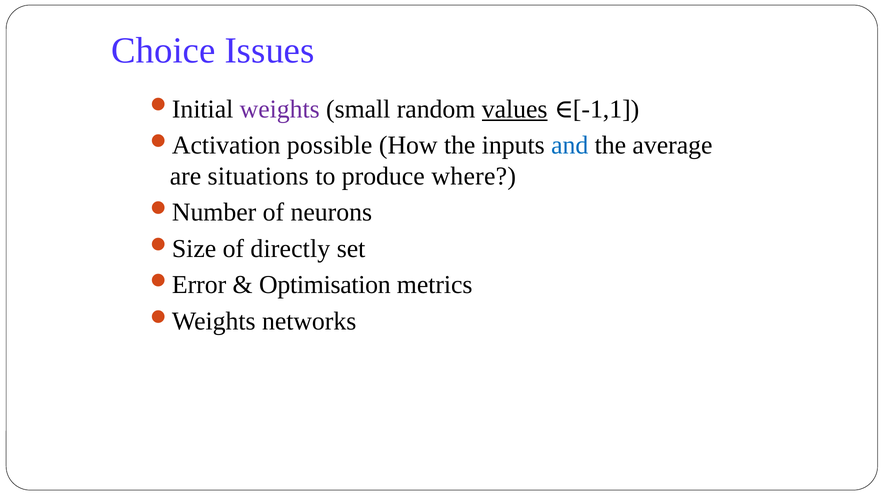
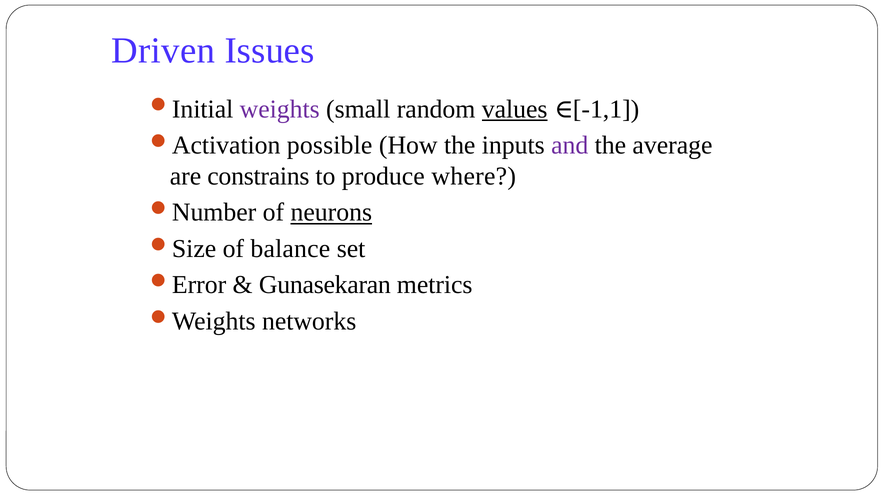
Choice: Choice -> Driven
and colour: blue -> purple
situations: situations -> constrains
neurons underline: none -> present
directly: directly -> balance
Optimisation: Optimisation -> Gunasekaran
